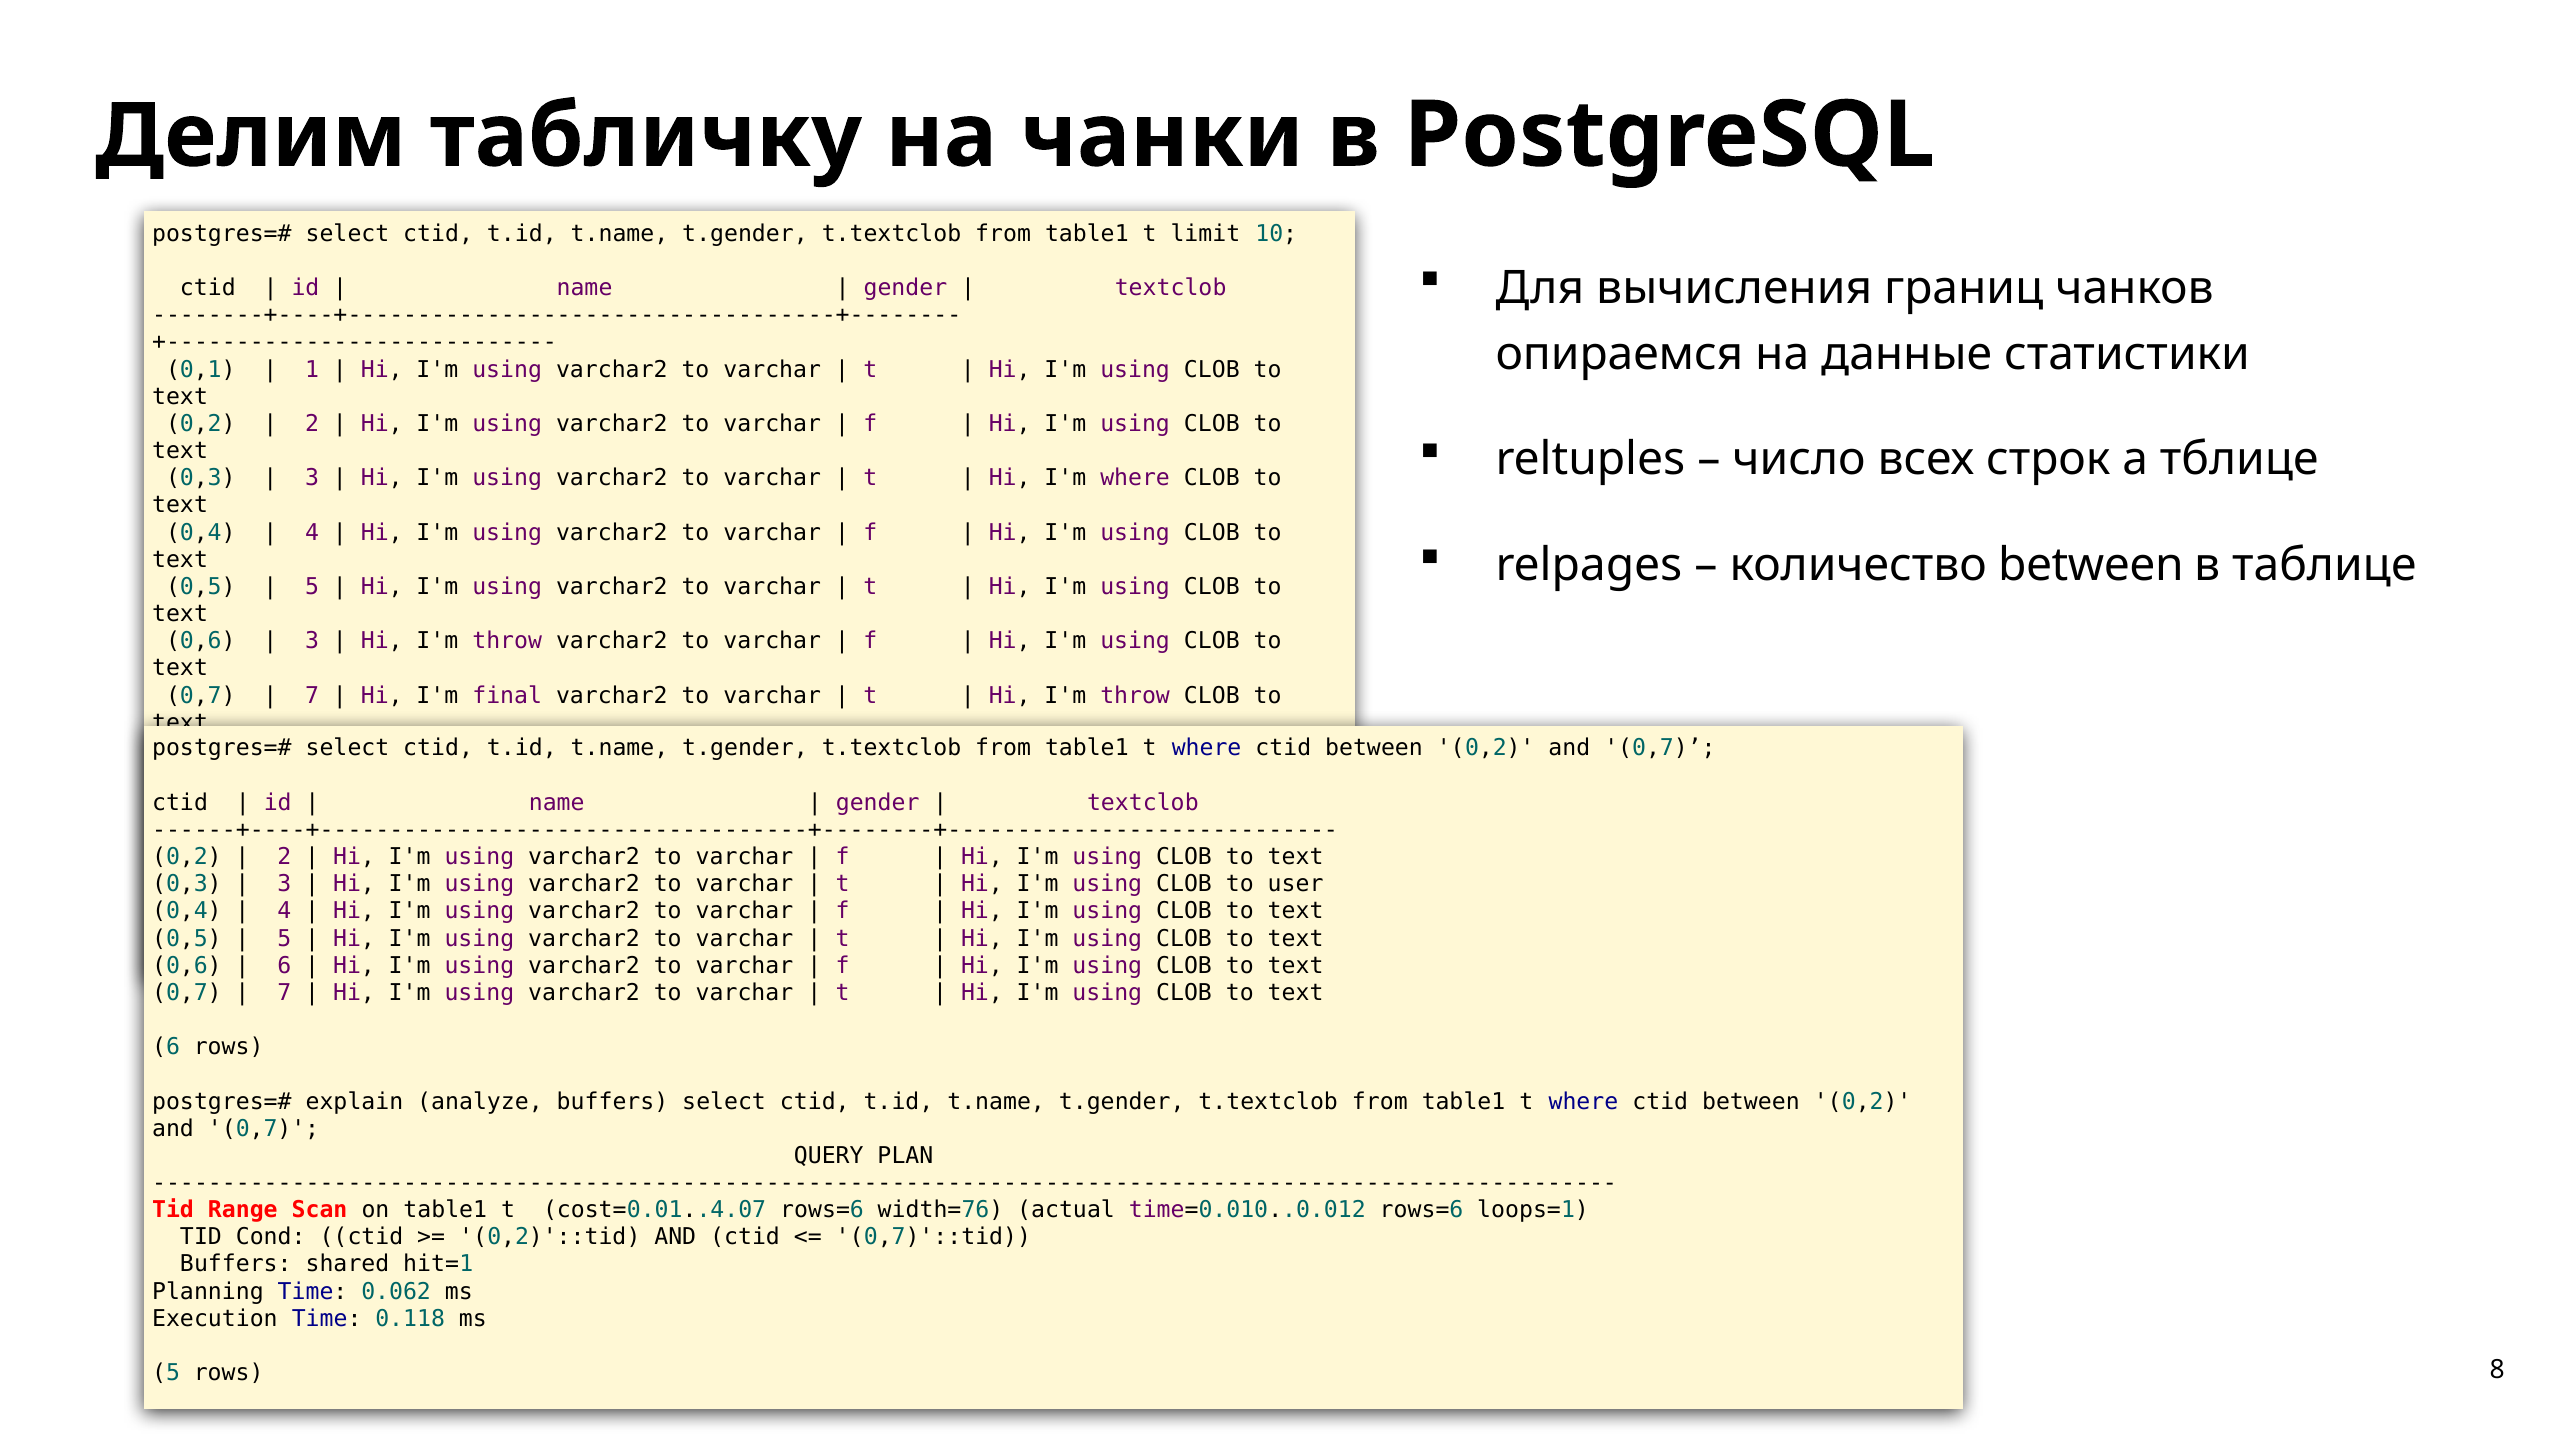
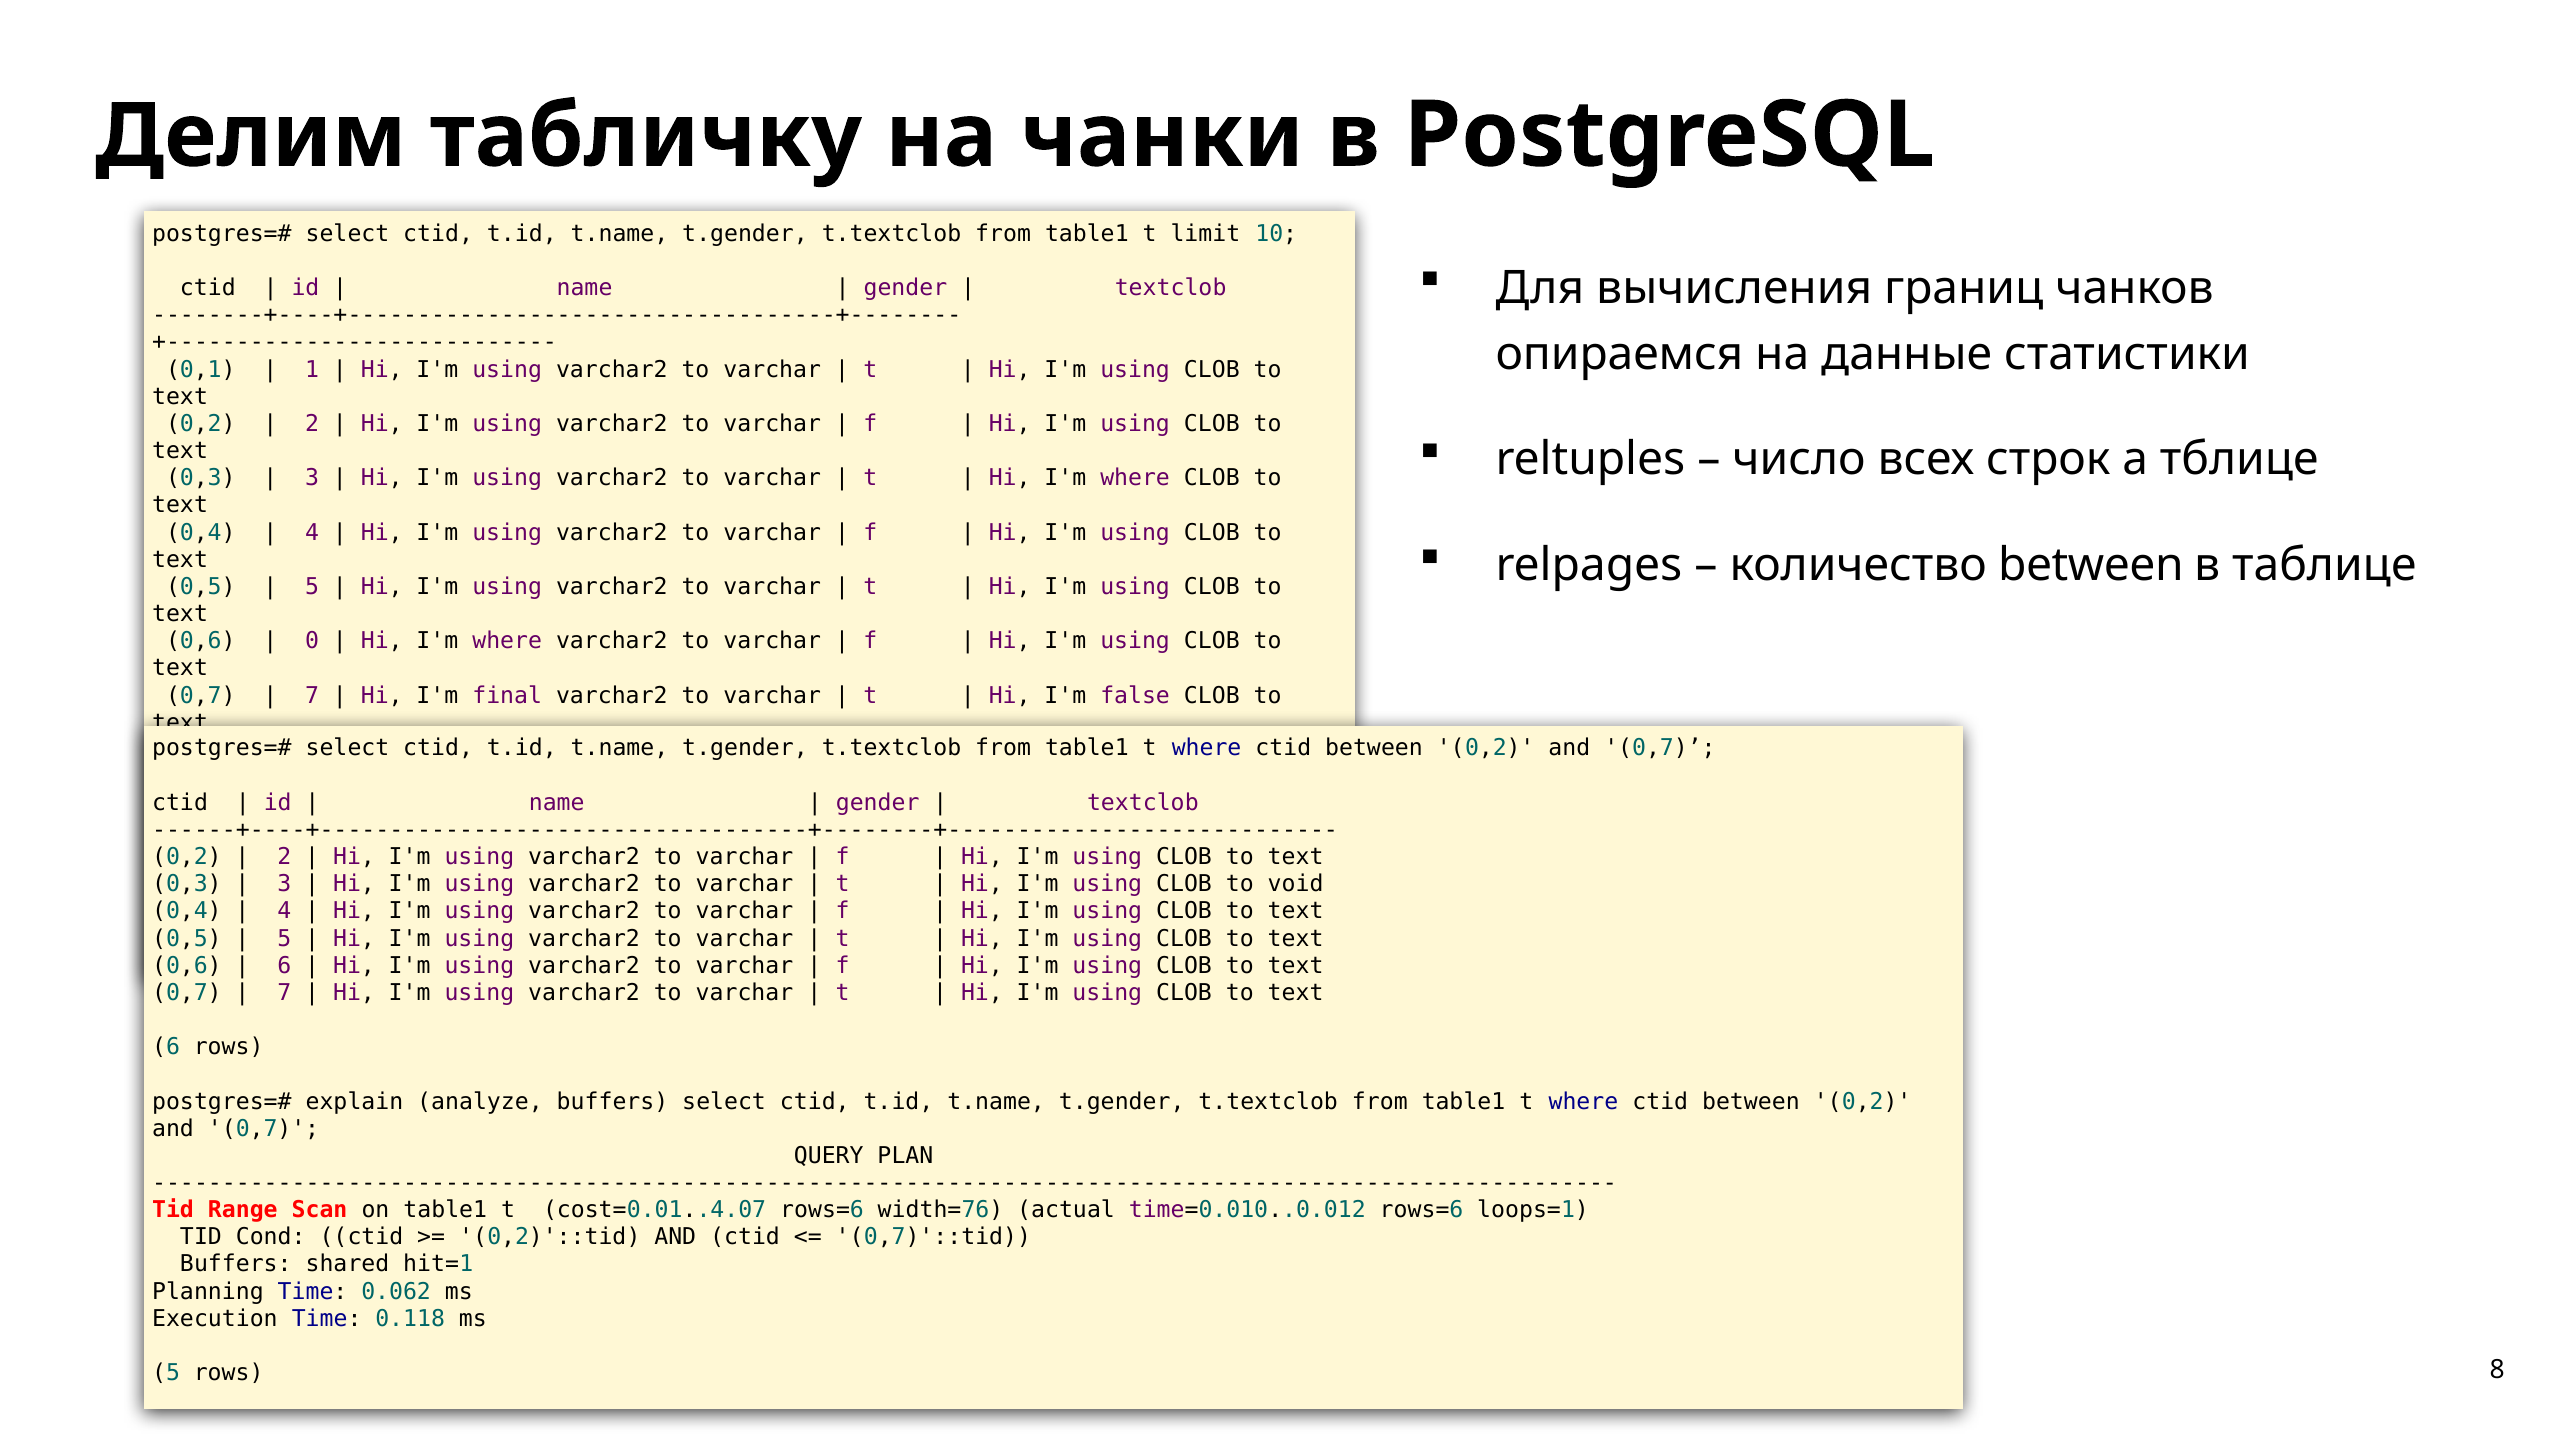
3 at (312, 641): 3 -> 0
throw at (507, 641): throw -> where
throw at (1135, 695): throw -> false
user: user -> void
